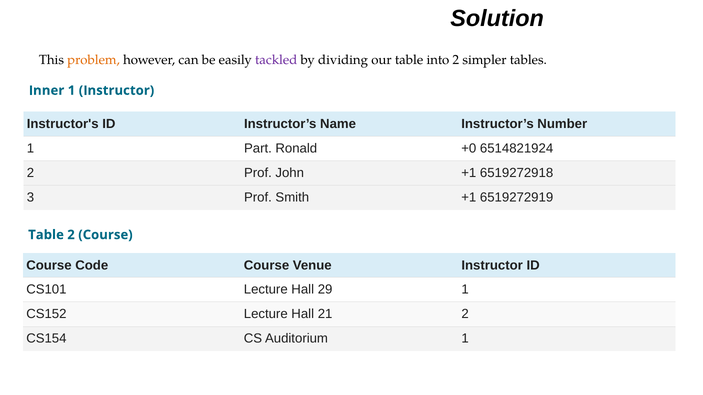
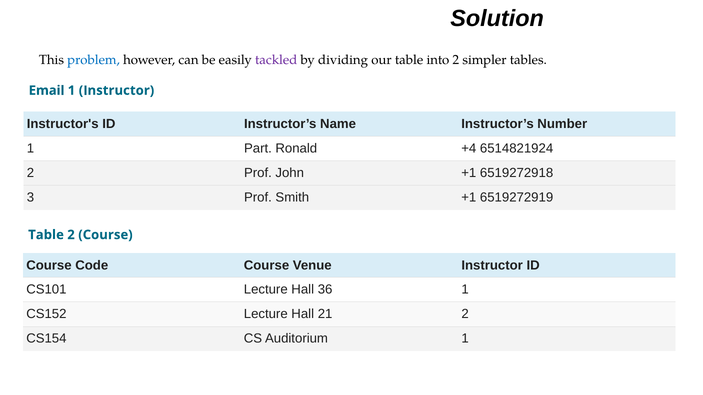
problem colour: orange -> blue
Inner: Inner -> Email
+0: +0 -> +4
29: 29 -> 36
